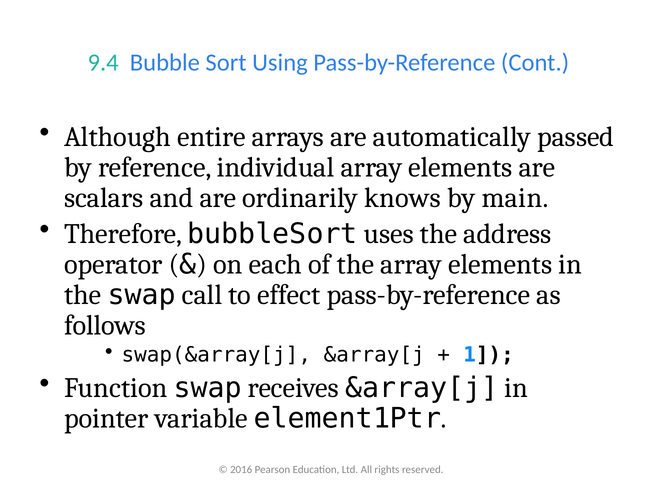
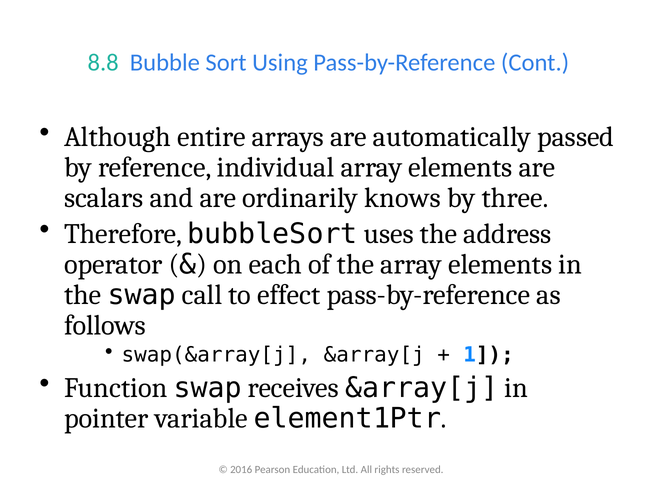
9.4: 9.4 -> 8.8
main: main -> three
